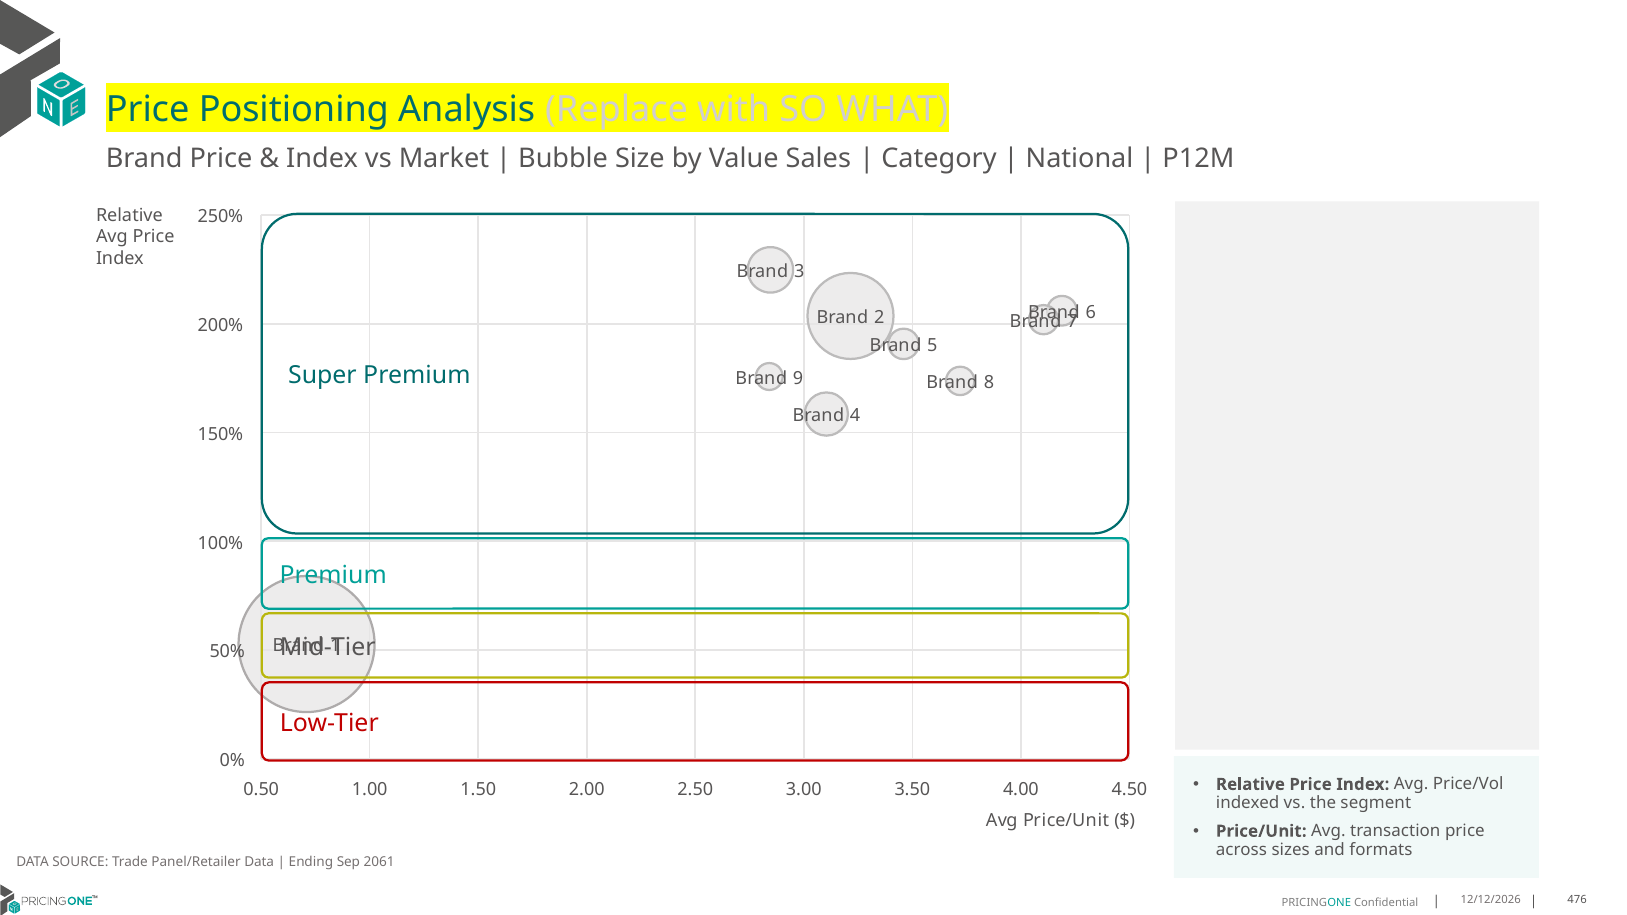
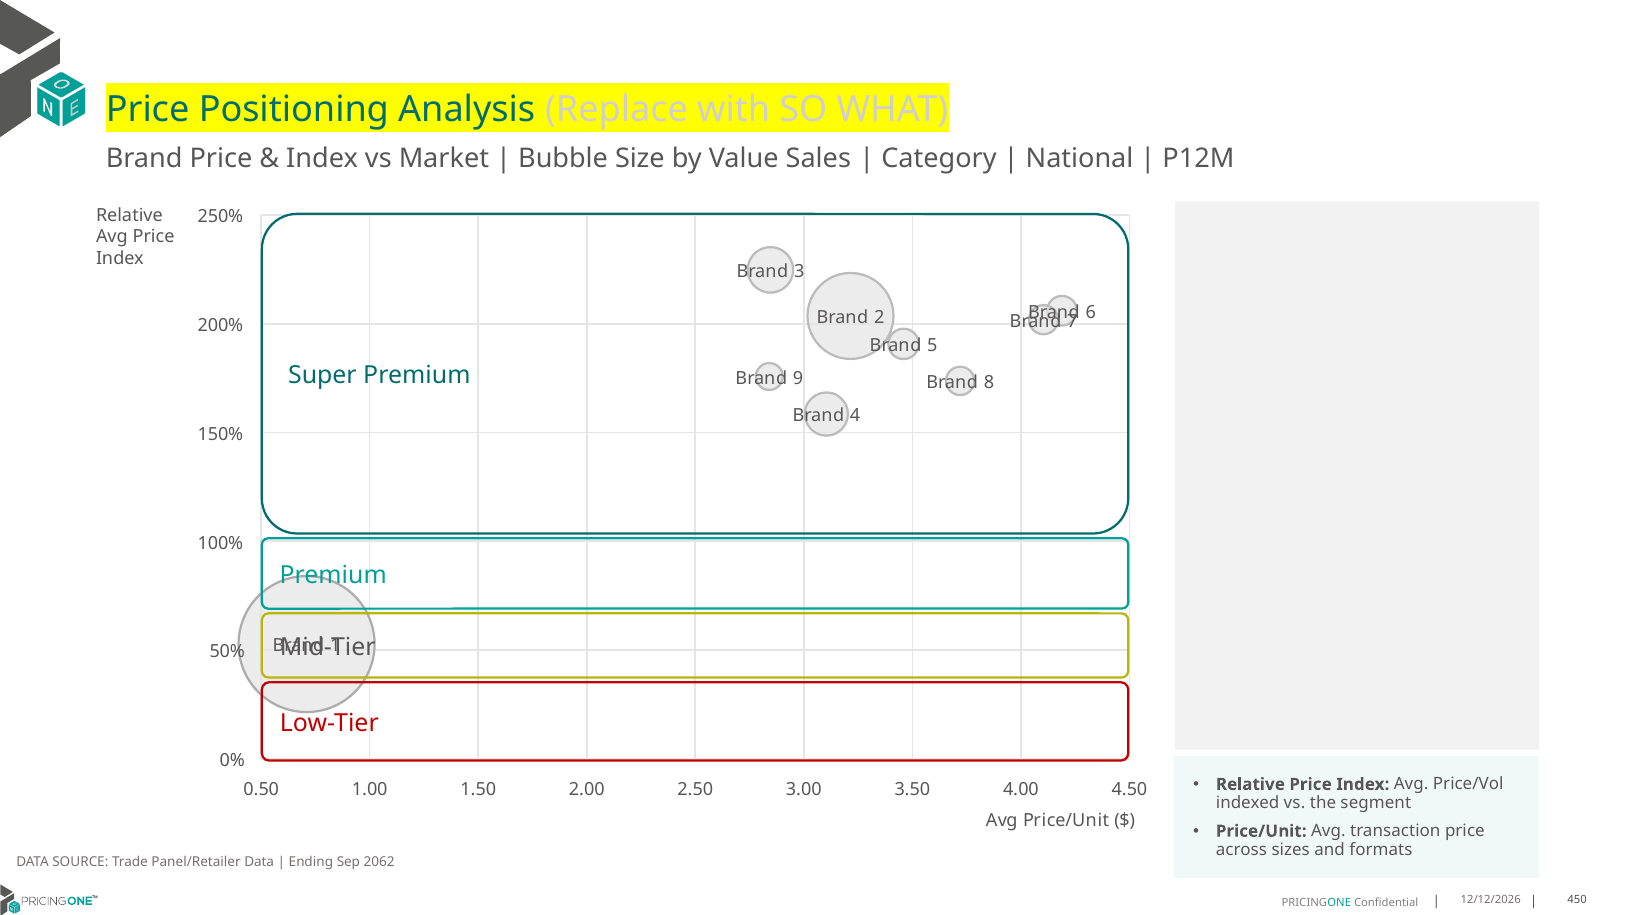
2061: 2061 -> 2062
476: 476 -> 450
